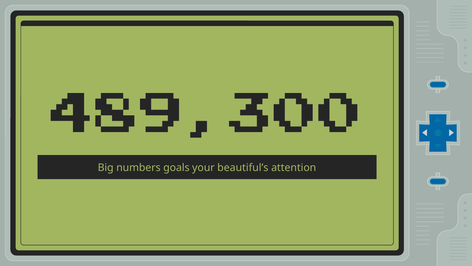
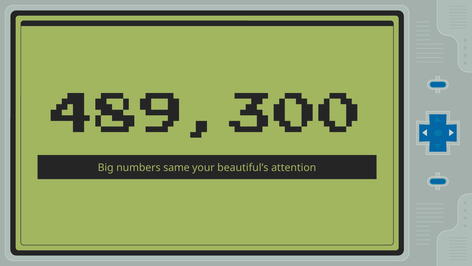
goals: goals -> same
